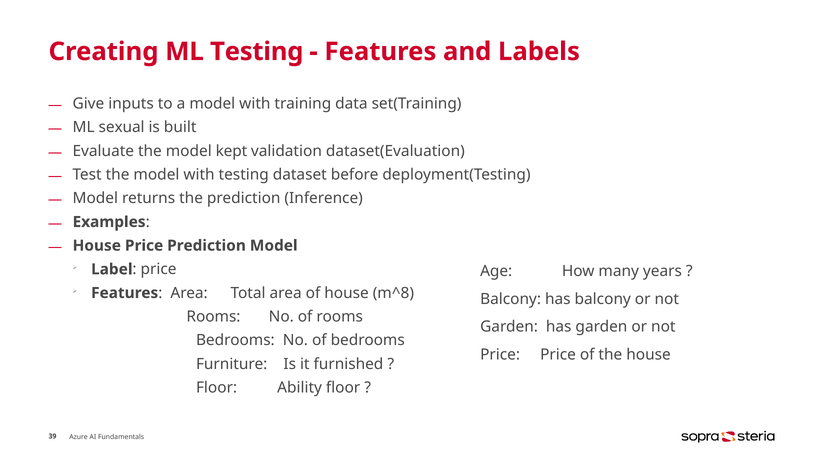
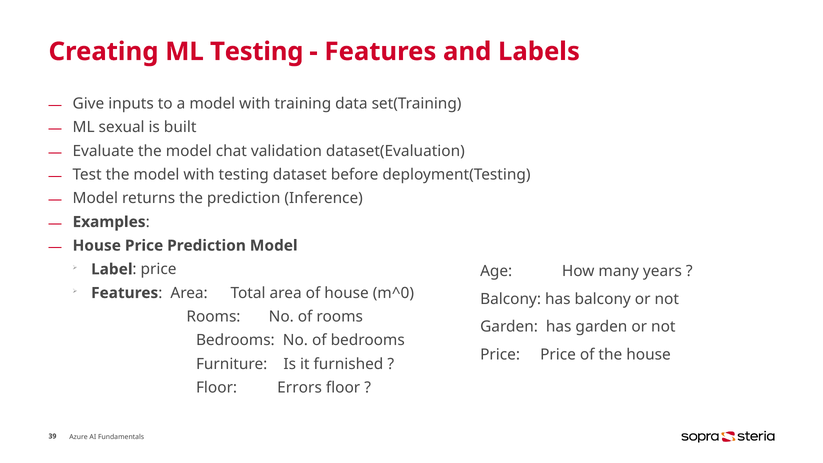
kept: kept -> chat
m^8: m^8 -> m^0
Ability: Ability -> Errors
